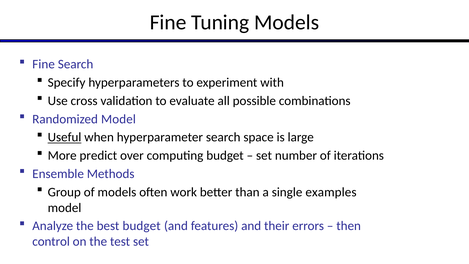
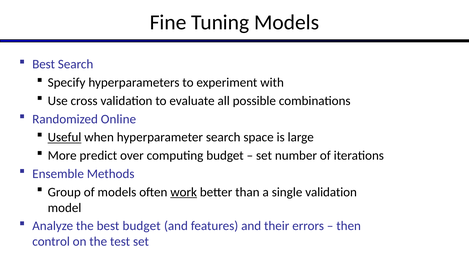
Fine at (44, 64): Fine -> Best
Randomized Model: Model -> Online
work underline: none -> present
single examples: examples -> validation
